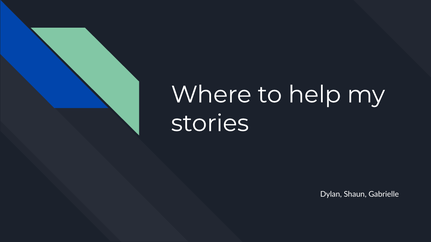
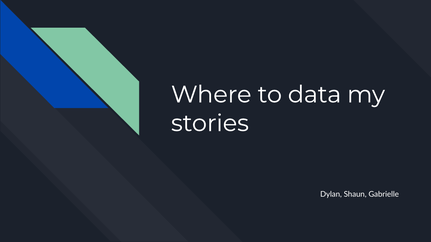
help: help -> data
